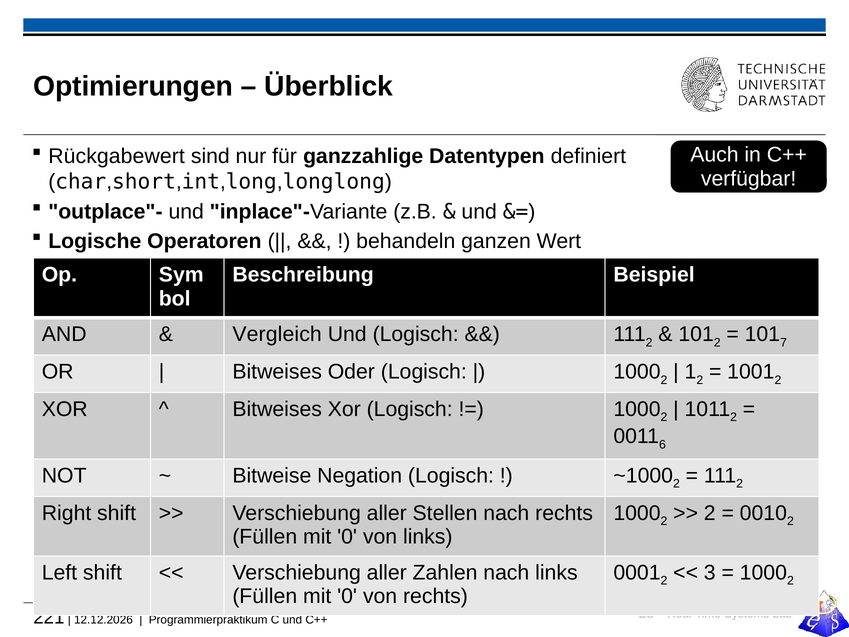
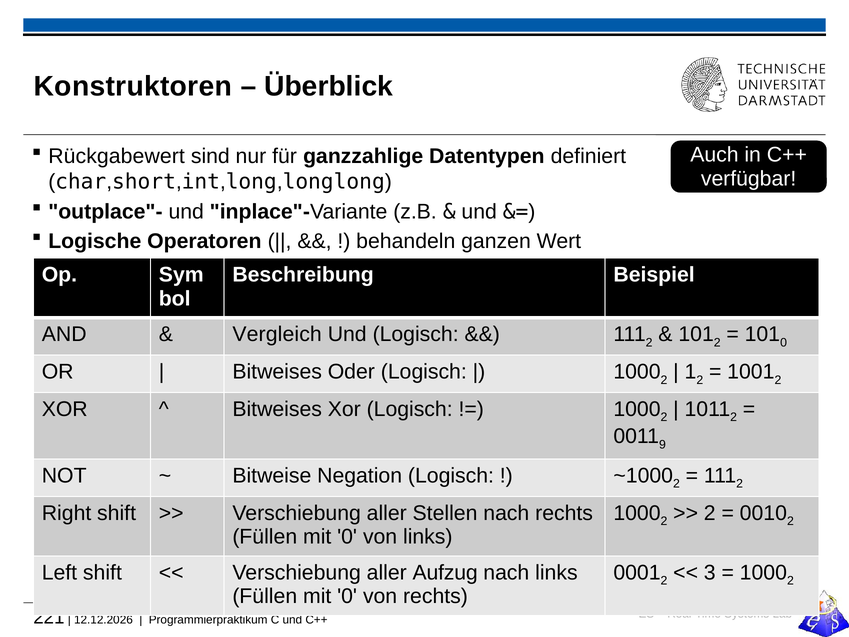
Optimierungen: Optimierungen -> Konstruktoren
7 at (784, 342): 7 -> 0
6: 6 -> 9
Zahlen: Zahlen -> Aufzug
